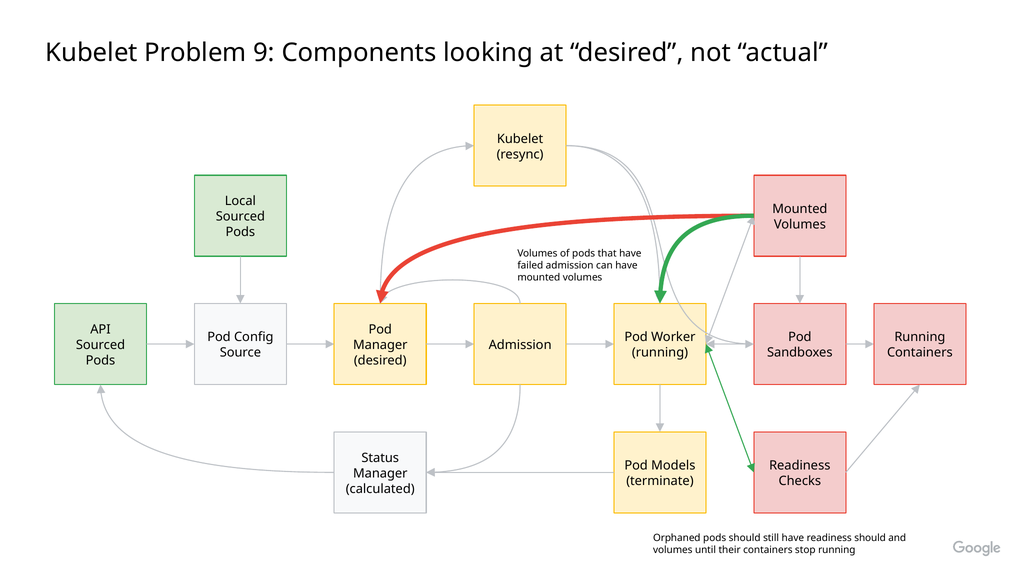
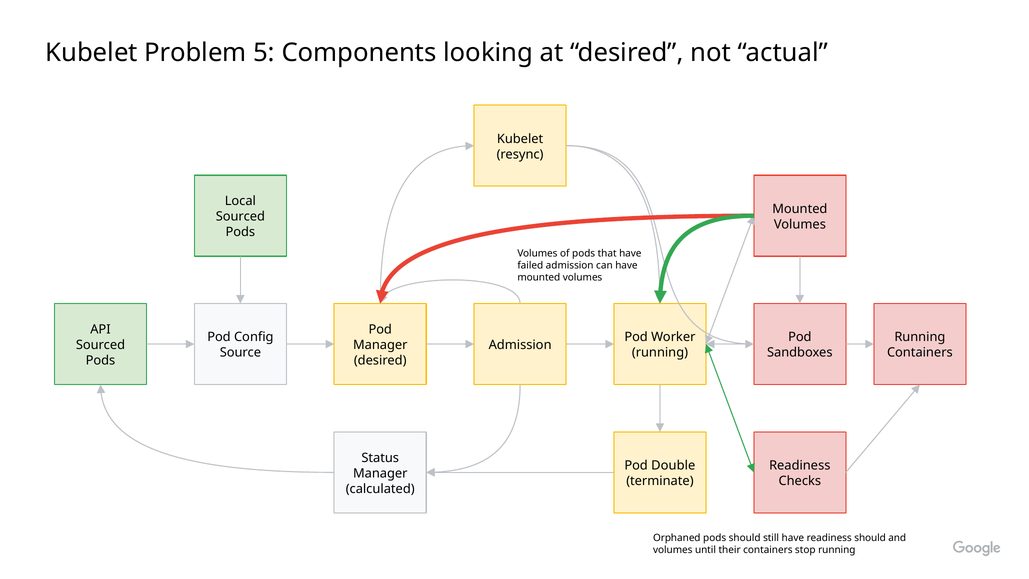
9: 9 -> 5
Models: Models -> Double
